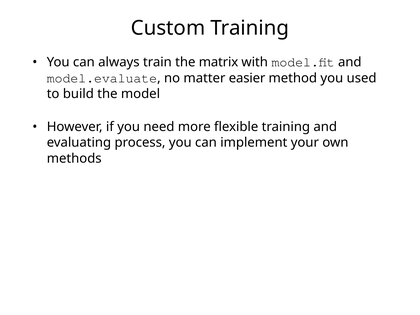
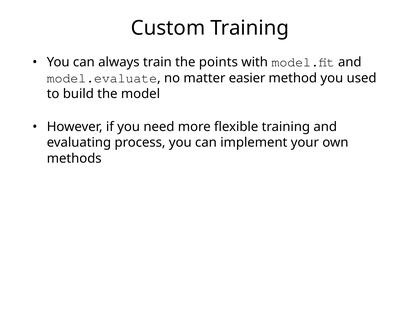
matrix: matrix -> points
